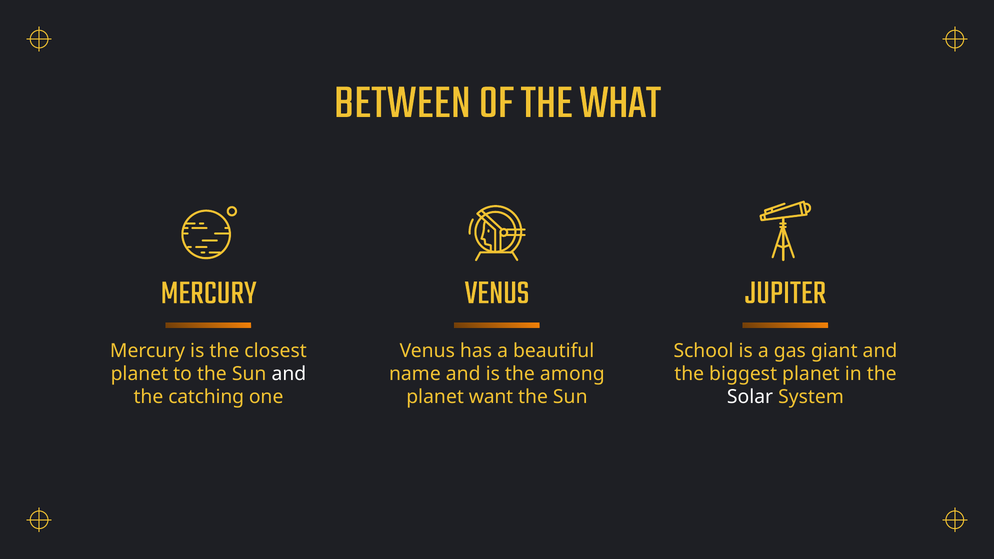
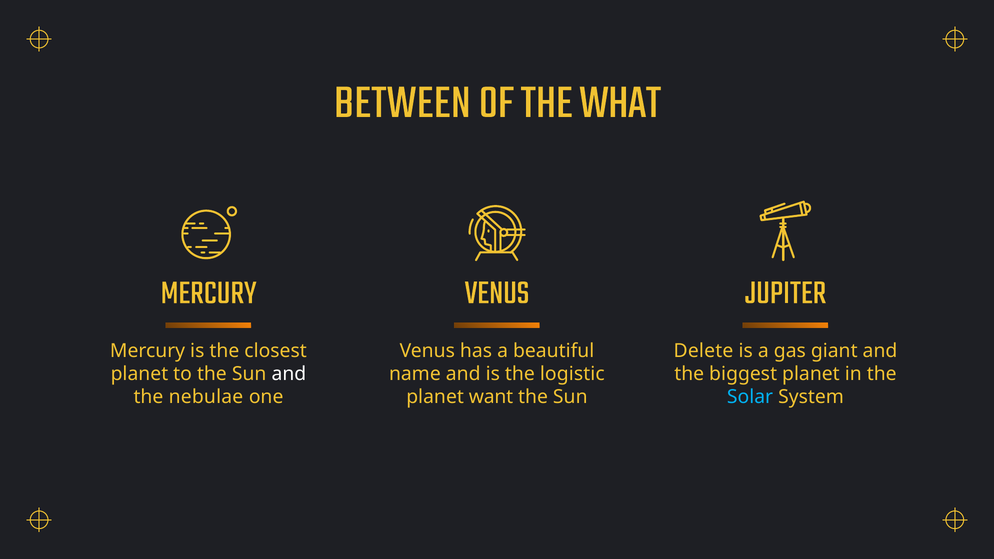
School: School -> Delete
among: among -> logistic
catching: catching -> nebulae
Solar colour: white -> light blue
